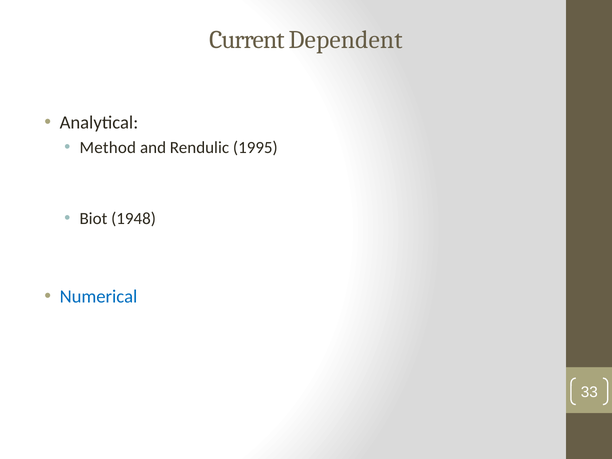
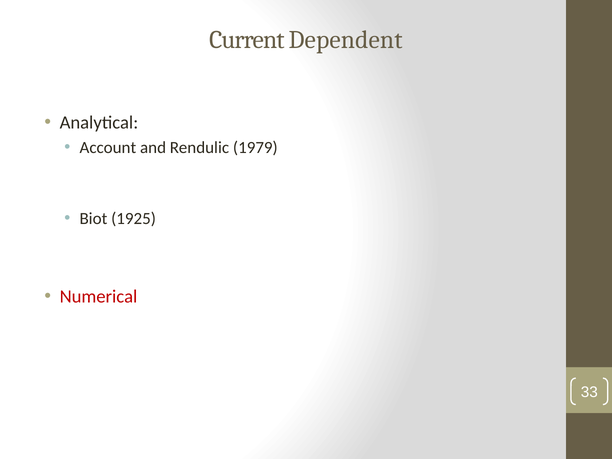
Method: Method -> Account
1995: 1995 -> 1979
1948: 1948 -> 1925
Numerical colour: blue -> red
